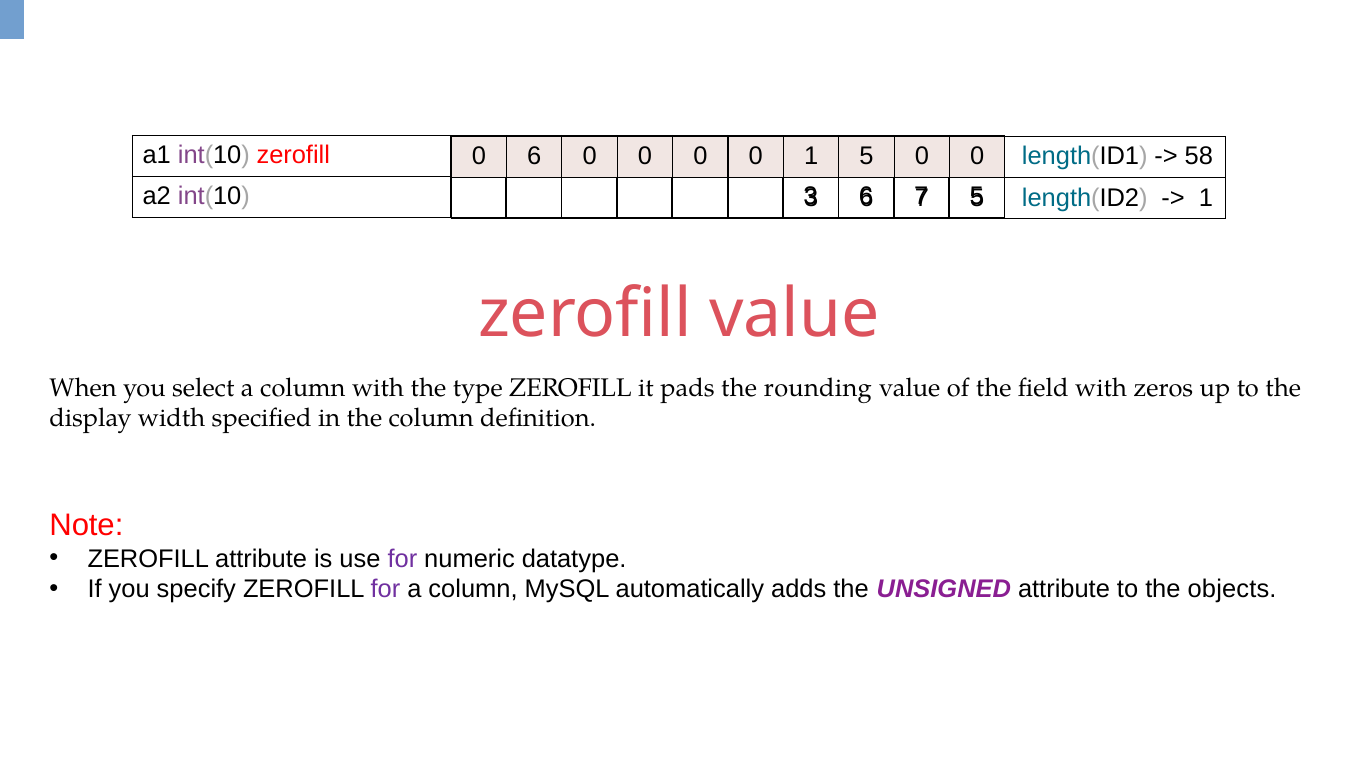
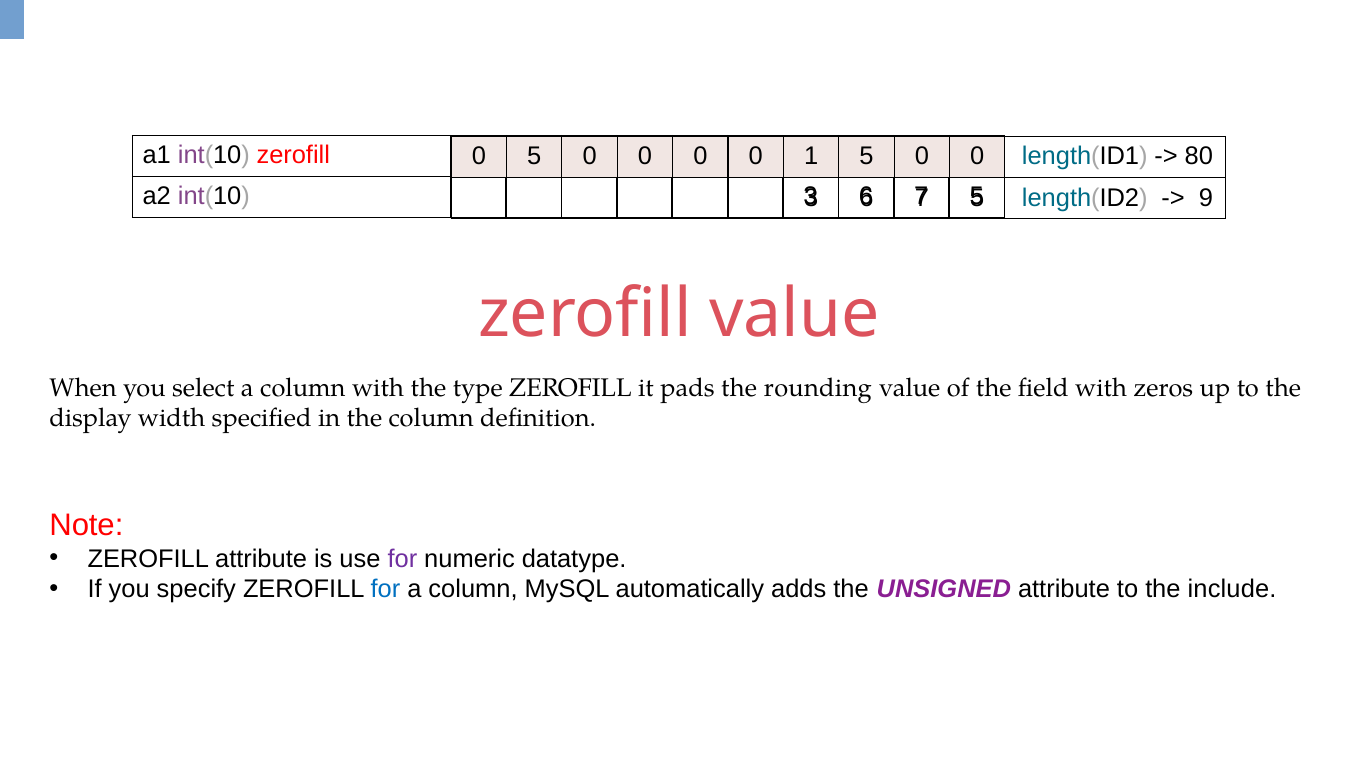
0 6: 6 -> 5
58: 58 -> 80
1 at (1206, 198): 1 -> 9
for at (385, 589) colour: purple -> blue
objects: objects -> include
